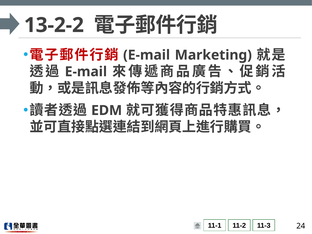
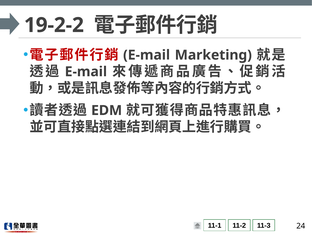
13-2-2: 13-2-2 -> 19-2-2
